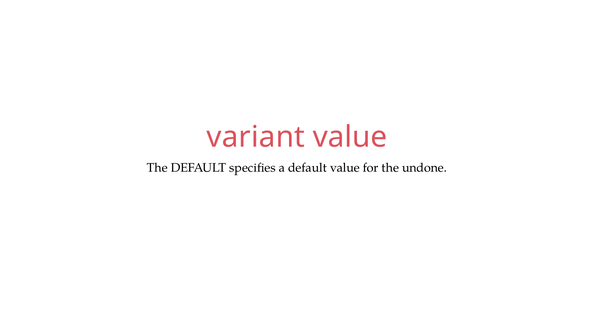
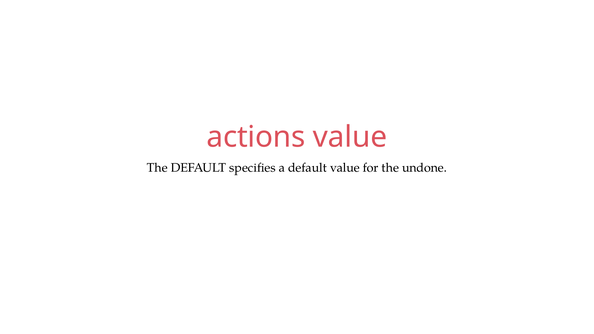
variant: variant -> actions
